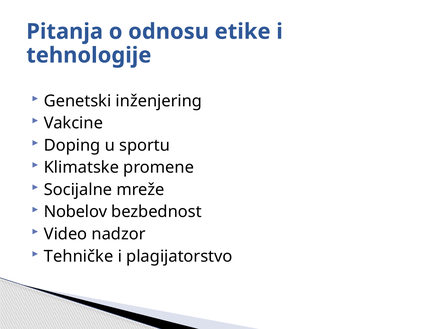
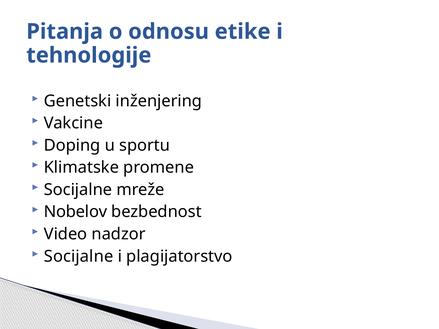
Tehničke at (79, 256): Tehničke -> Socijalne
